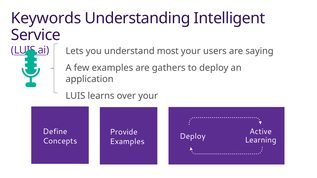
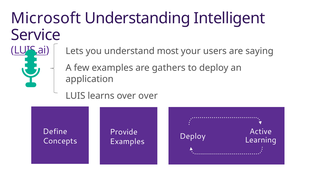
Keywords: Keywords -> Microsoft
over your: your -> over
